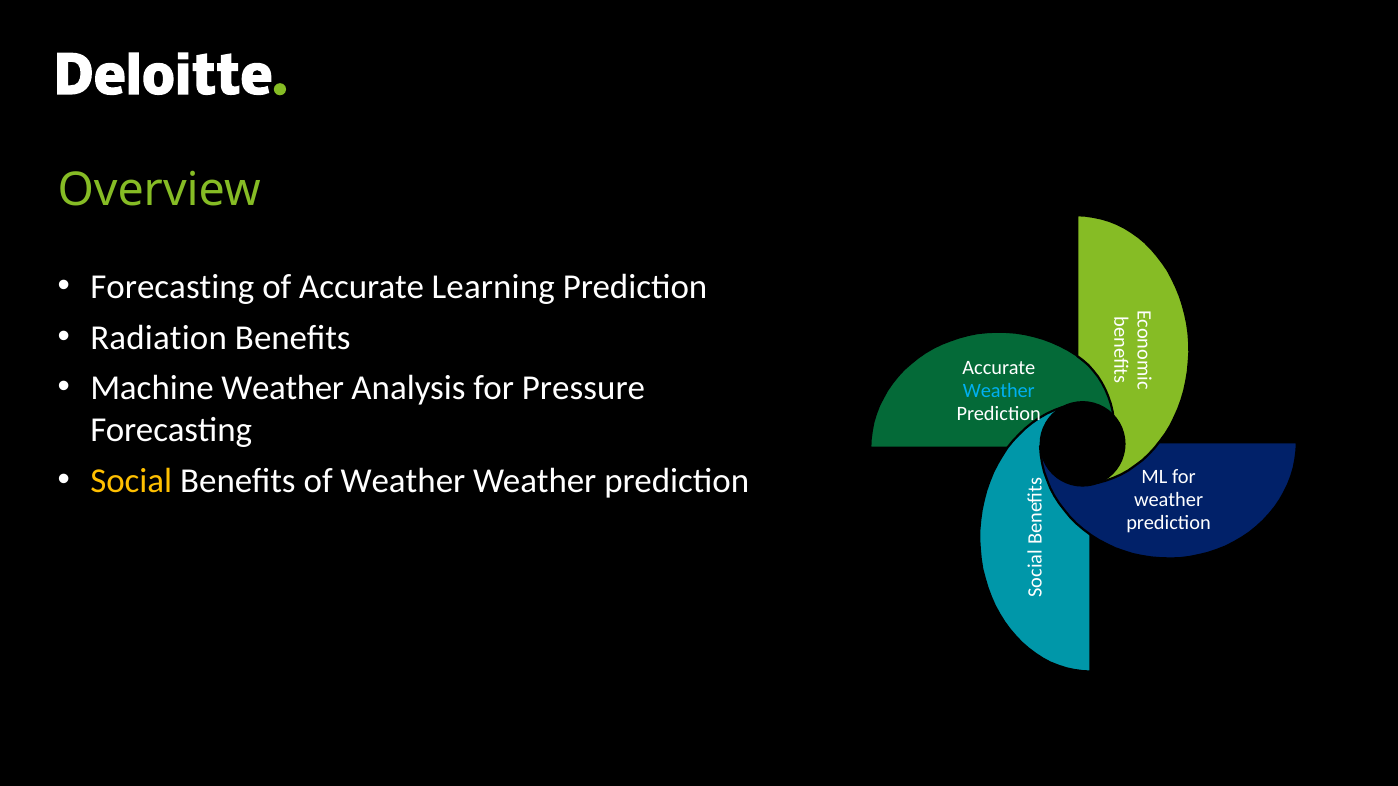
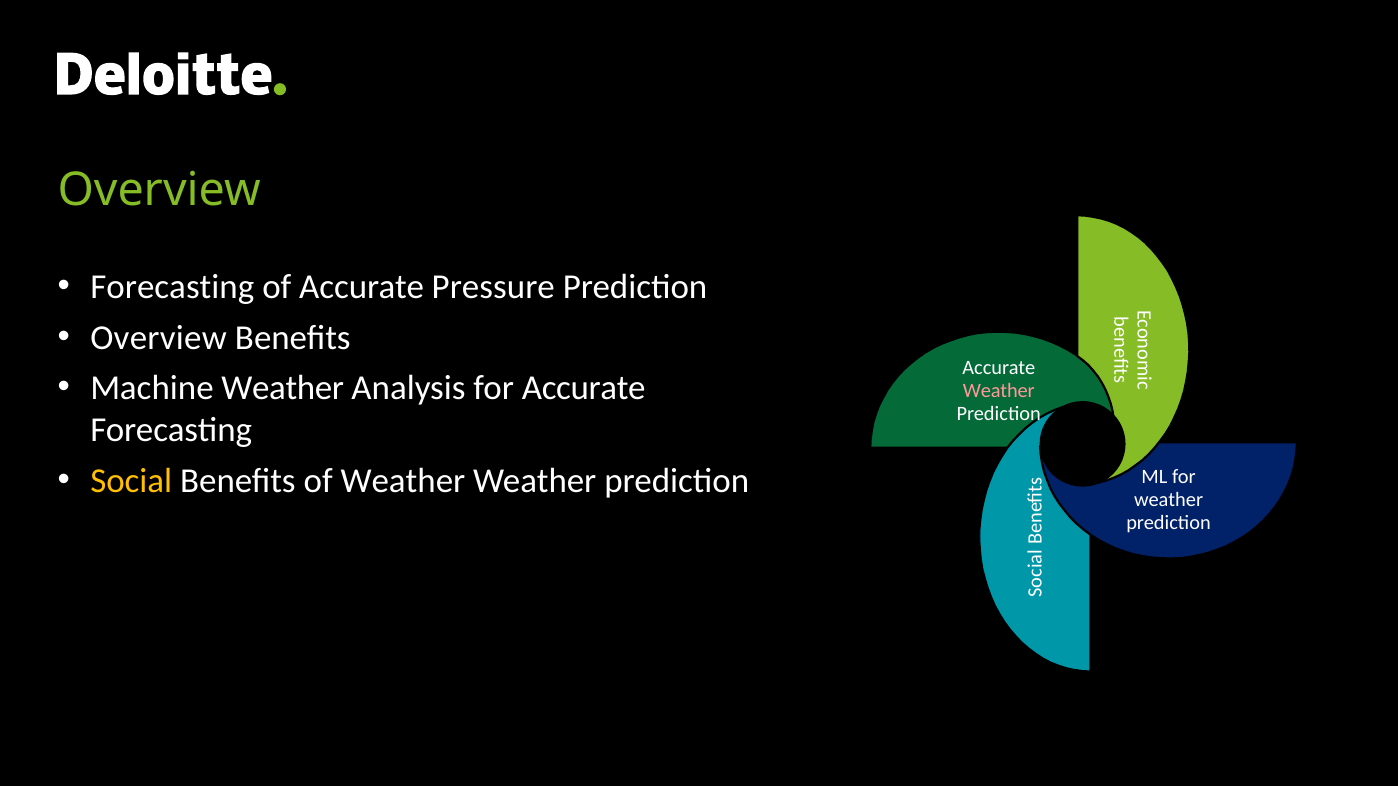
Learning: Learning -> Pressure
Radiation at (159, 338): Radiation -> Overview
for Pressure: Pressure -> Accurate
Weather at (999, 391) colour: light blue -> pink
